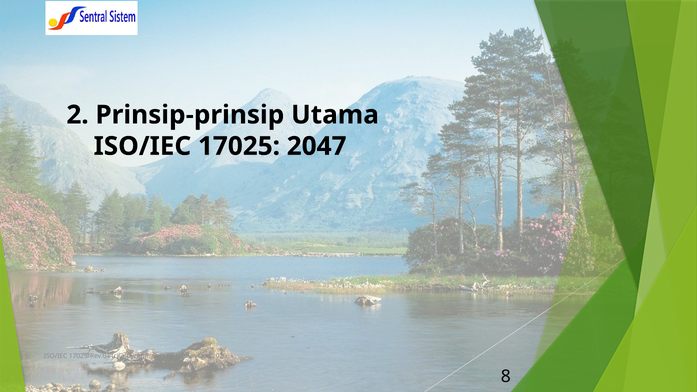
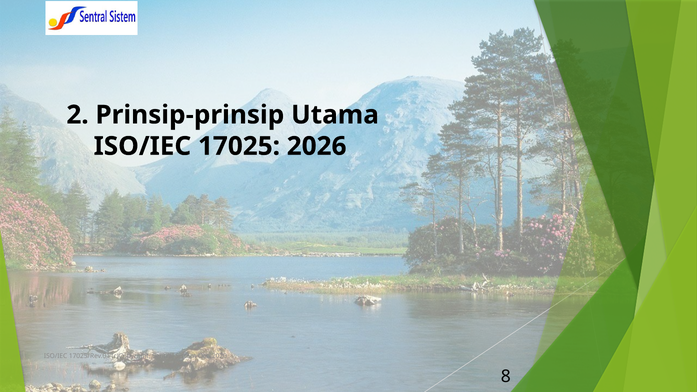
2047: 2047 -> 2026
